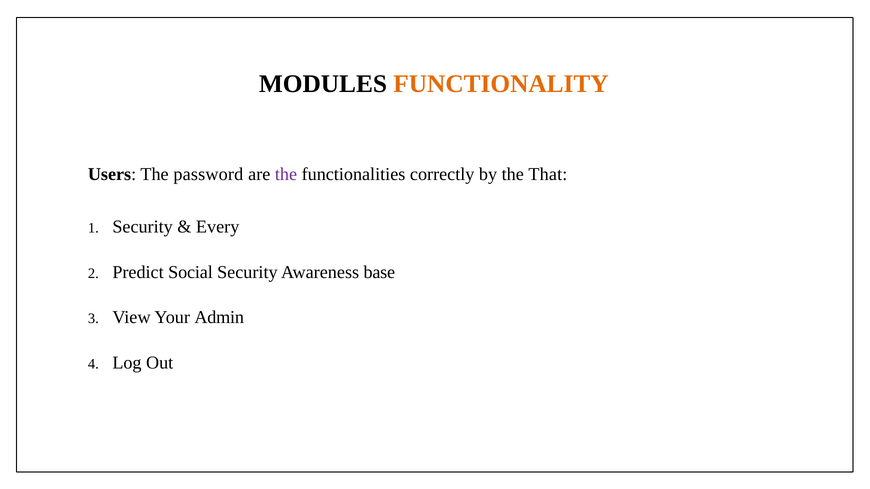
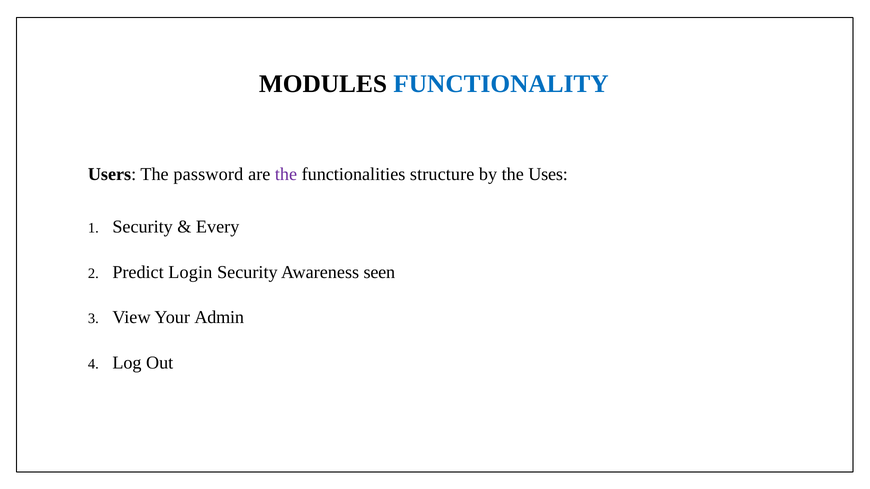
FUNCTIONALITY colour: orange -> blue
correctly: correctly -> structure
That: That -> Uses
Social: Social -> Login
base: base -> seen
